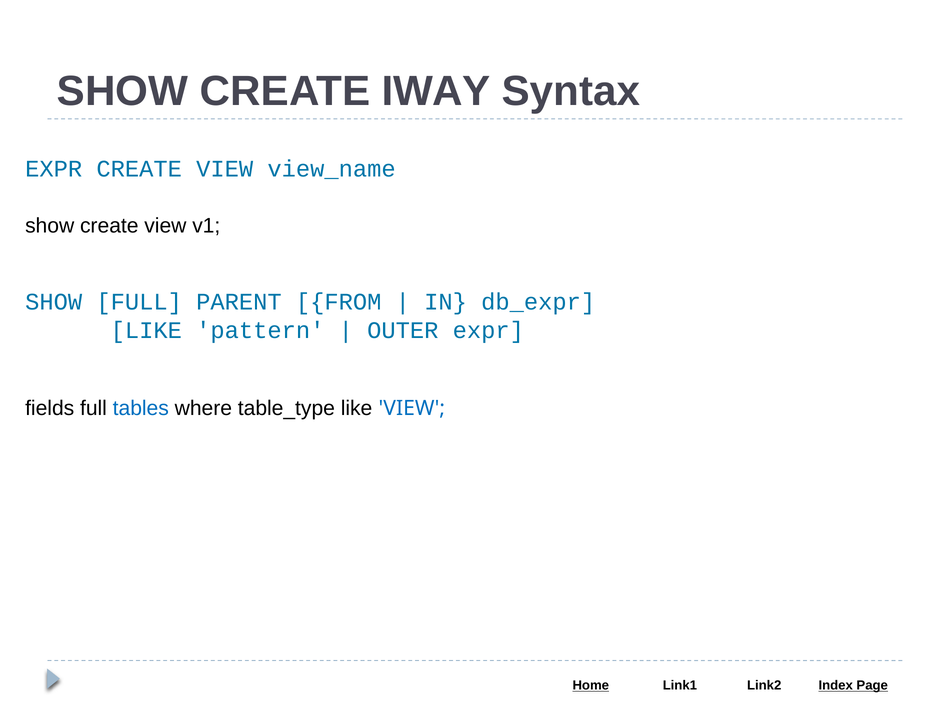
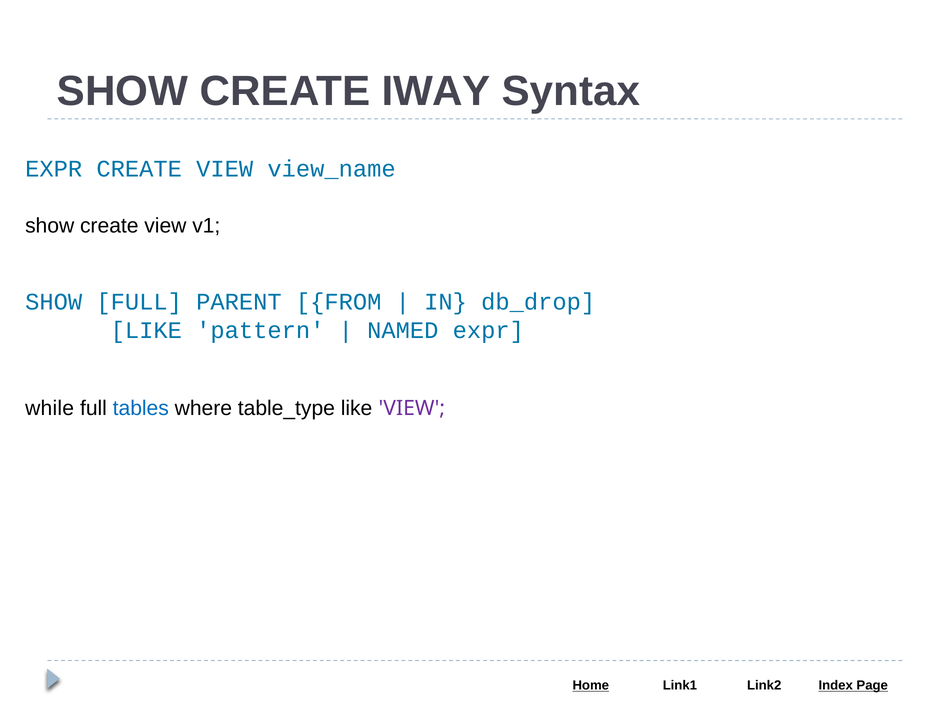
db_expr: db_expr -> db_drop
OUTER: OUTER -> NAMED
fields: fields -> while
VIEW at (412, 408) colour: blue -> purple
